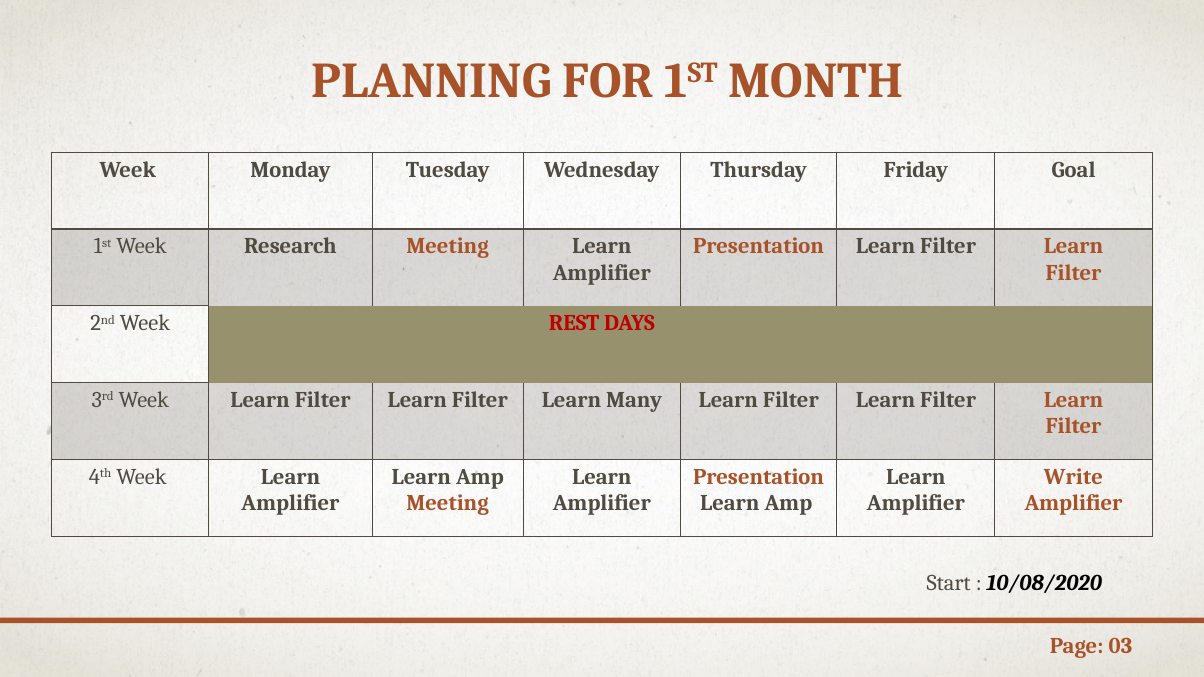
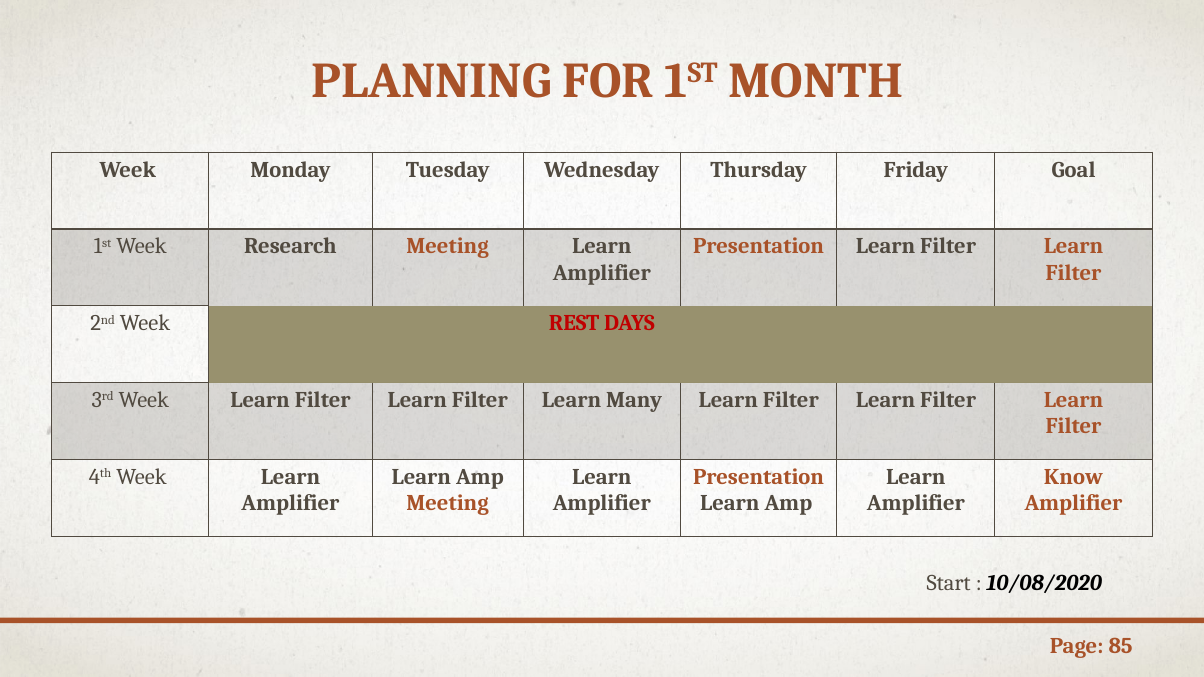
Write: Write -> Know
03: 03 -> 85
